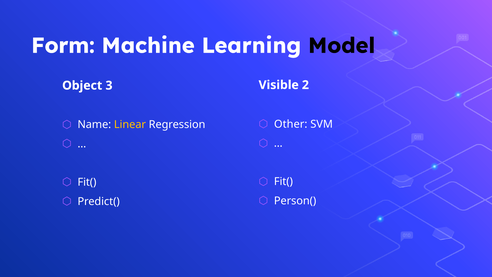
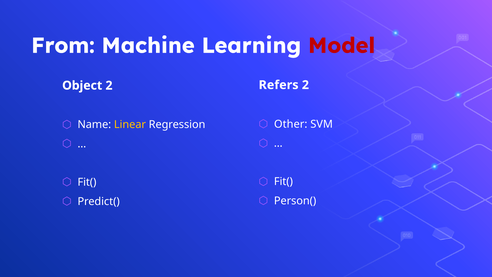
Form: Form -> From
Model colour: black -> red
Visible: Visible -> Refers
Object 3: 3 -> 2
